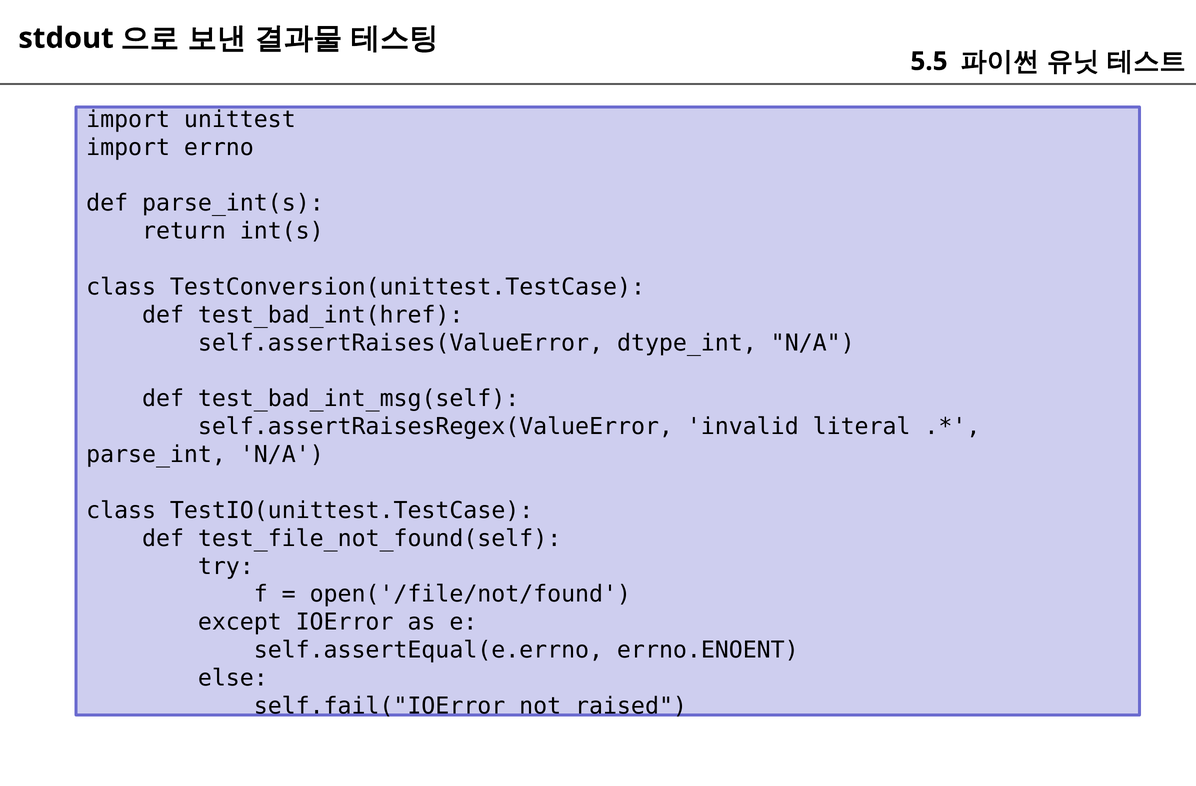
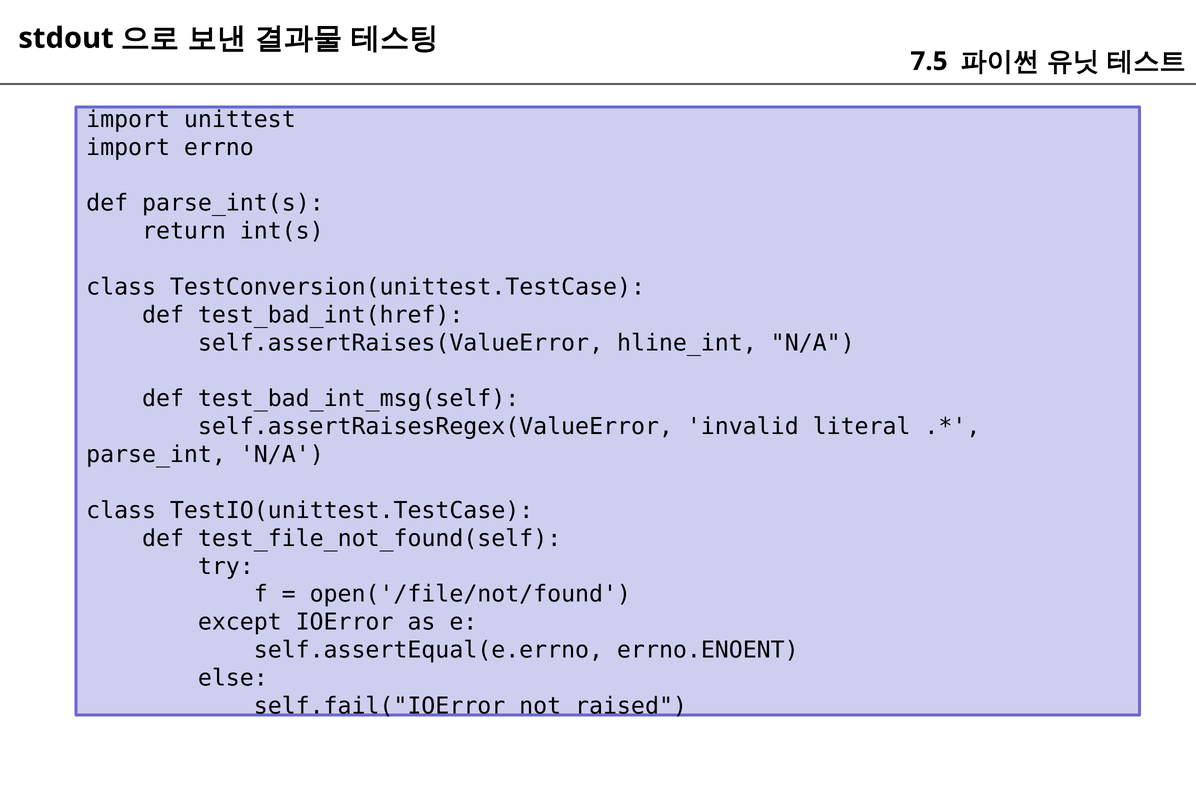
5.5: 5.5 -> 7.5
dtype_int: dtype_int -> hline_int
